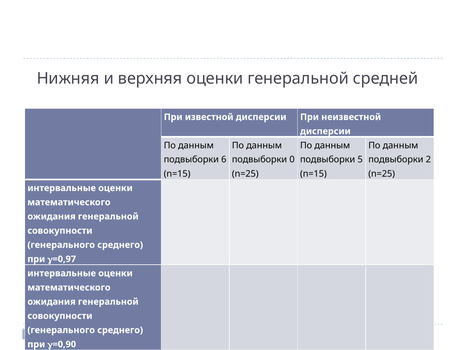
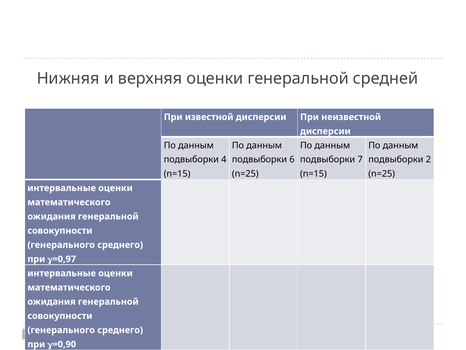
6: 6 -> 4
0: 0 -> 6
5: 5 -> 7
